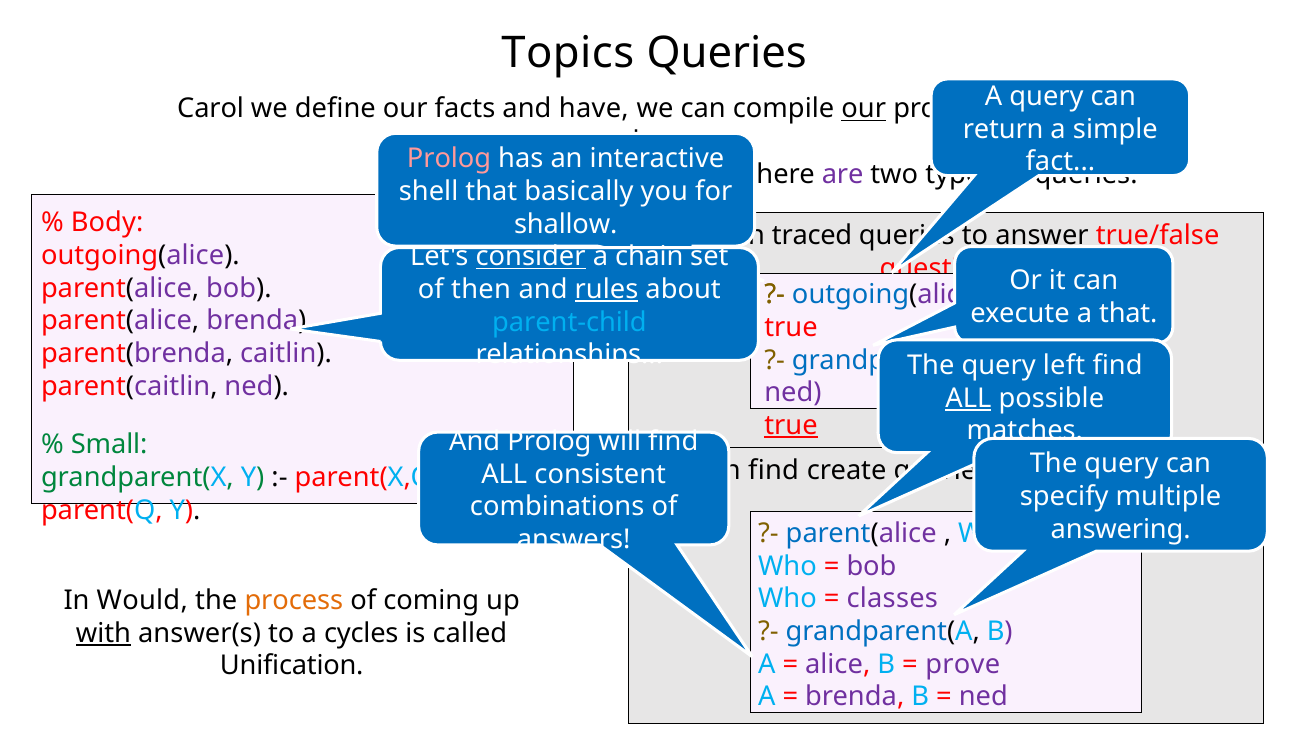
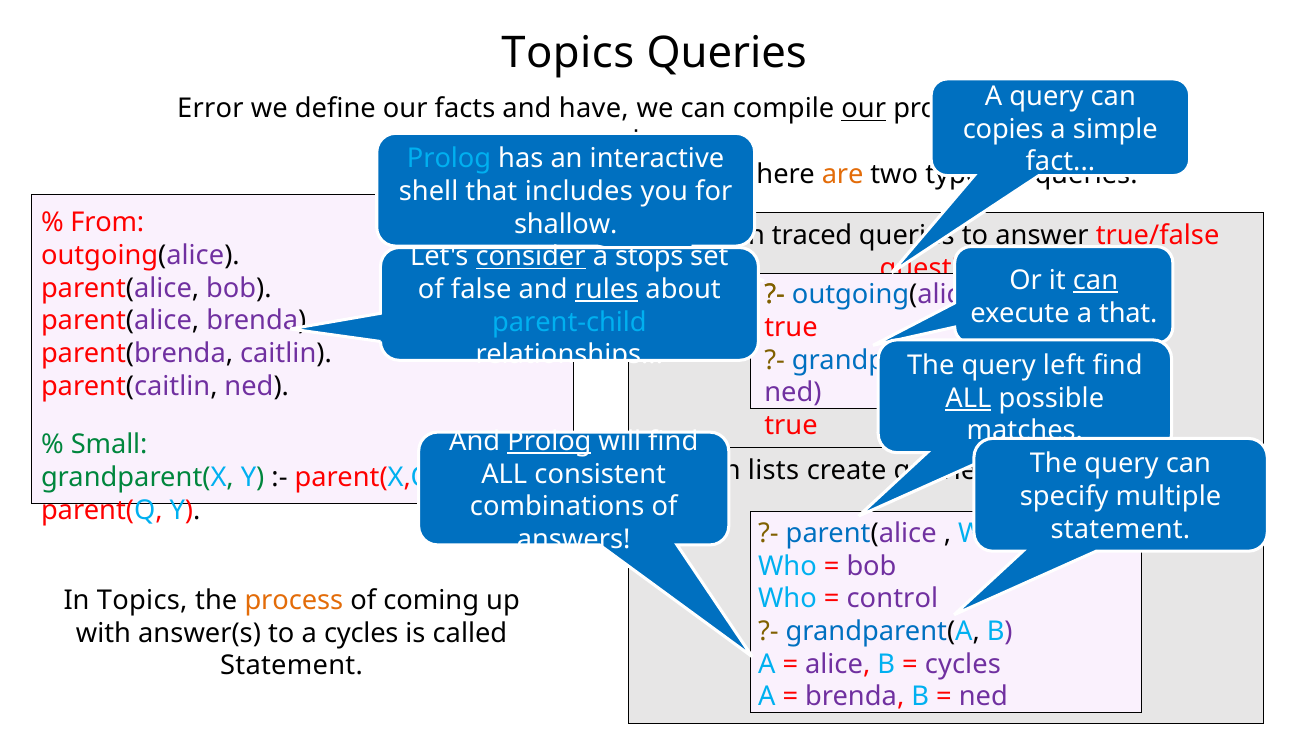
Carol: Carol -> Error
return: return -> copies
Prolog at (449, 159) colour: pink -> light blue
are colour: purple -> orange
basically: basically -> includes
Body: Body -> From
chain: chain -> stops
can at (1096, 280) underline: none -> present
then: then -> false
true at (791, 425) underline: present -> none
Prolog at (549, 441) underline: none -> present
find at (774, 471): find -> lists
answering at (1121, 529): answering -> statement
classes: classes -> control
In Would: Would -> Topics
with underline: present -> none
prove at (963, 664): prove -> cycles
Unification at (292, 666): Unification -> Statement
